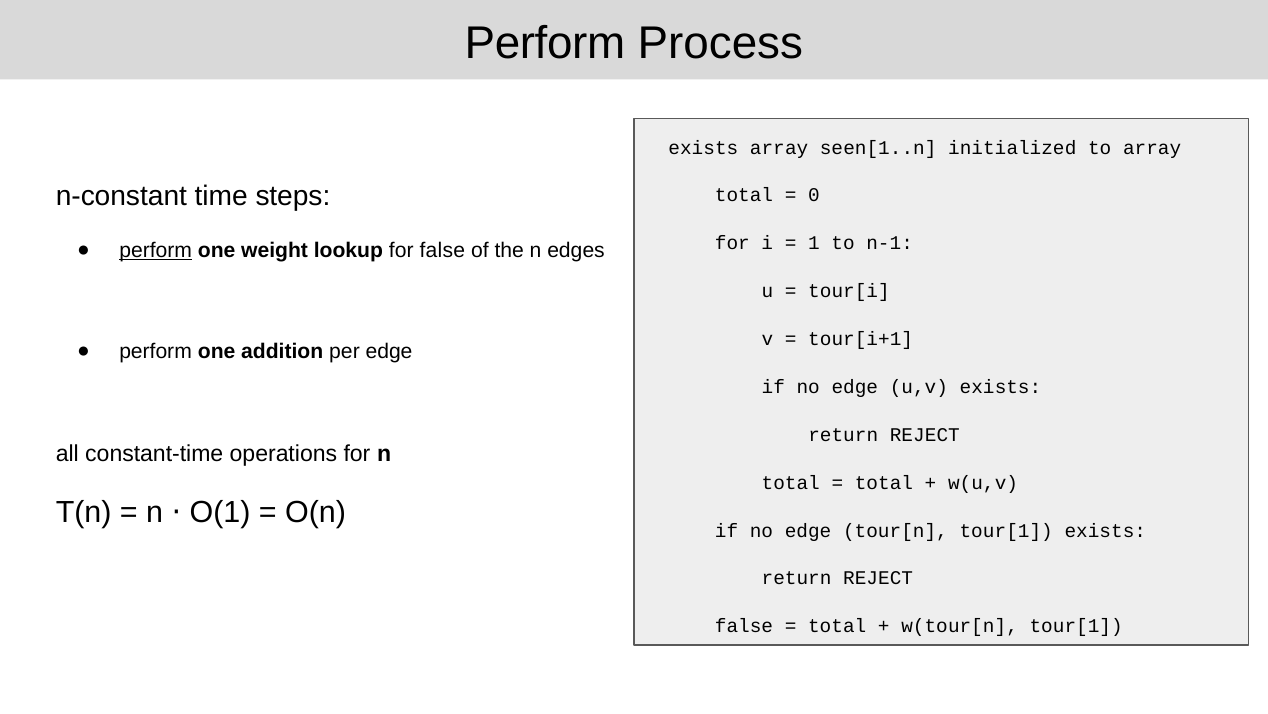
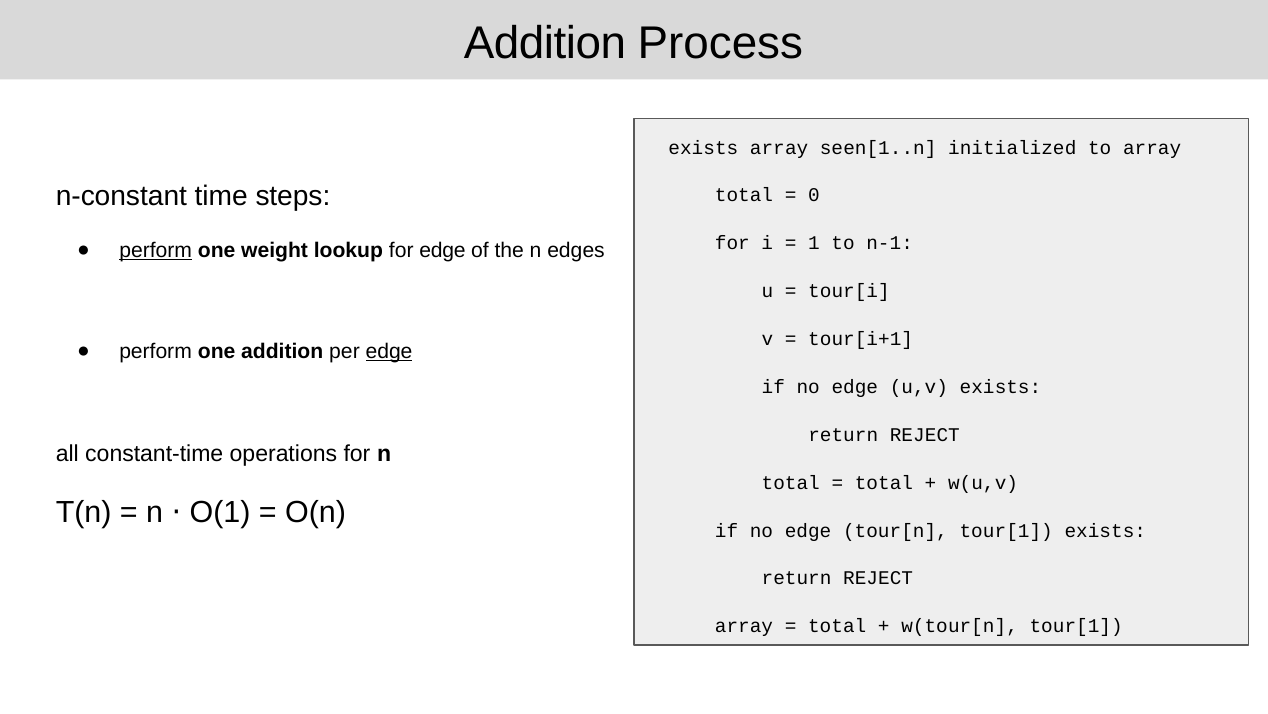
Perform at (545, 43): Perform -> Addition
for false: false -> edge
edge at (389, 351) underline: none -> present
false at (744, 626): false -> array
